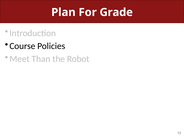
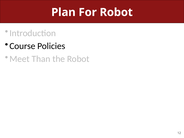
For Grade: Grade -> Robot
